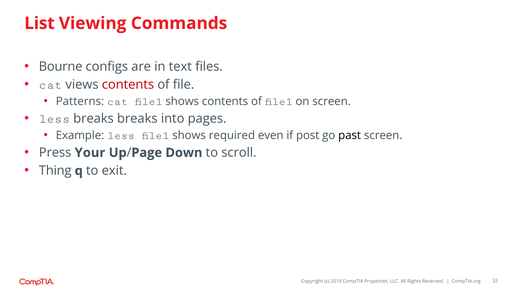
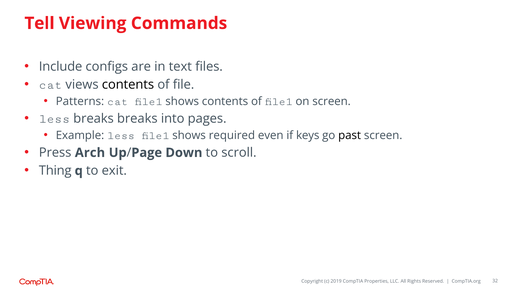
List: List -> Tell
Bourne: Bourne -> Include
contents at (128, 84) colour: red -> black
post: post -> keys
Your: Your -> Arch
